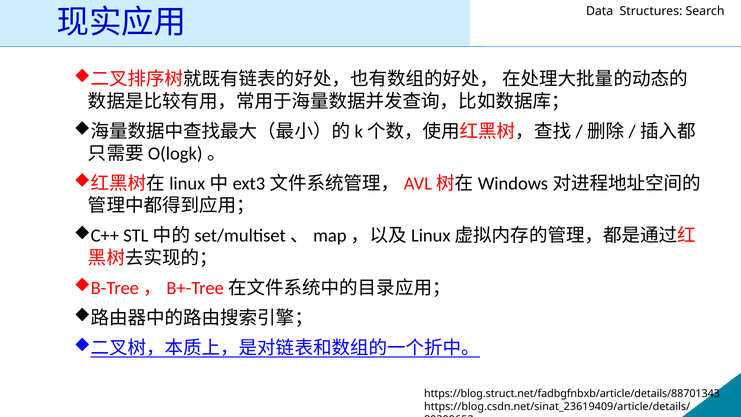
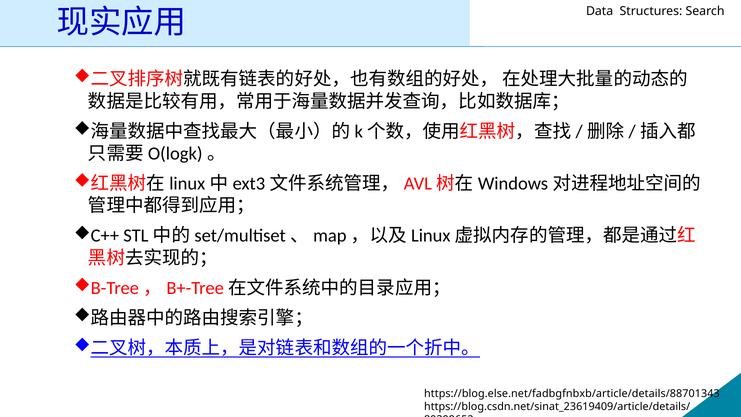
https://blog.struct.net/fadbgfnbxb/article/details/88701343: https://blog.struct.net/fadbgfnbxb/article/details/88701343 -> https://blog.else.net/fadbgfnbxb/article/details/88701343
